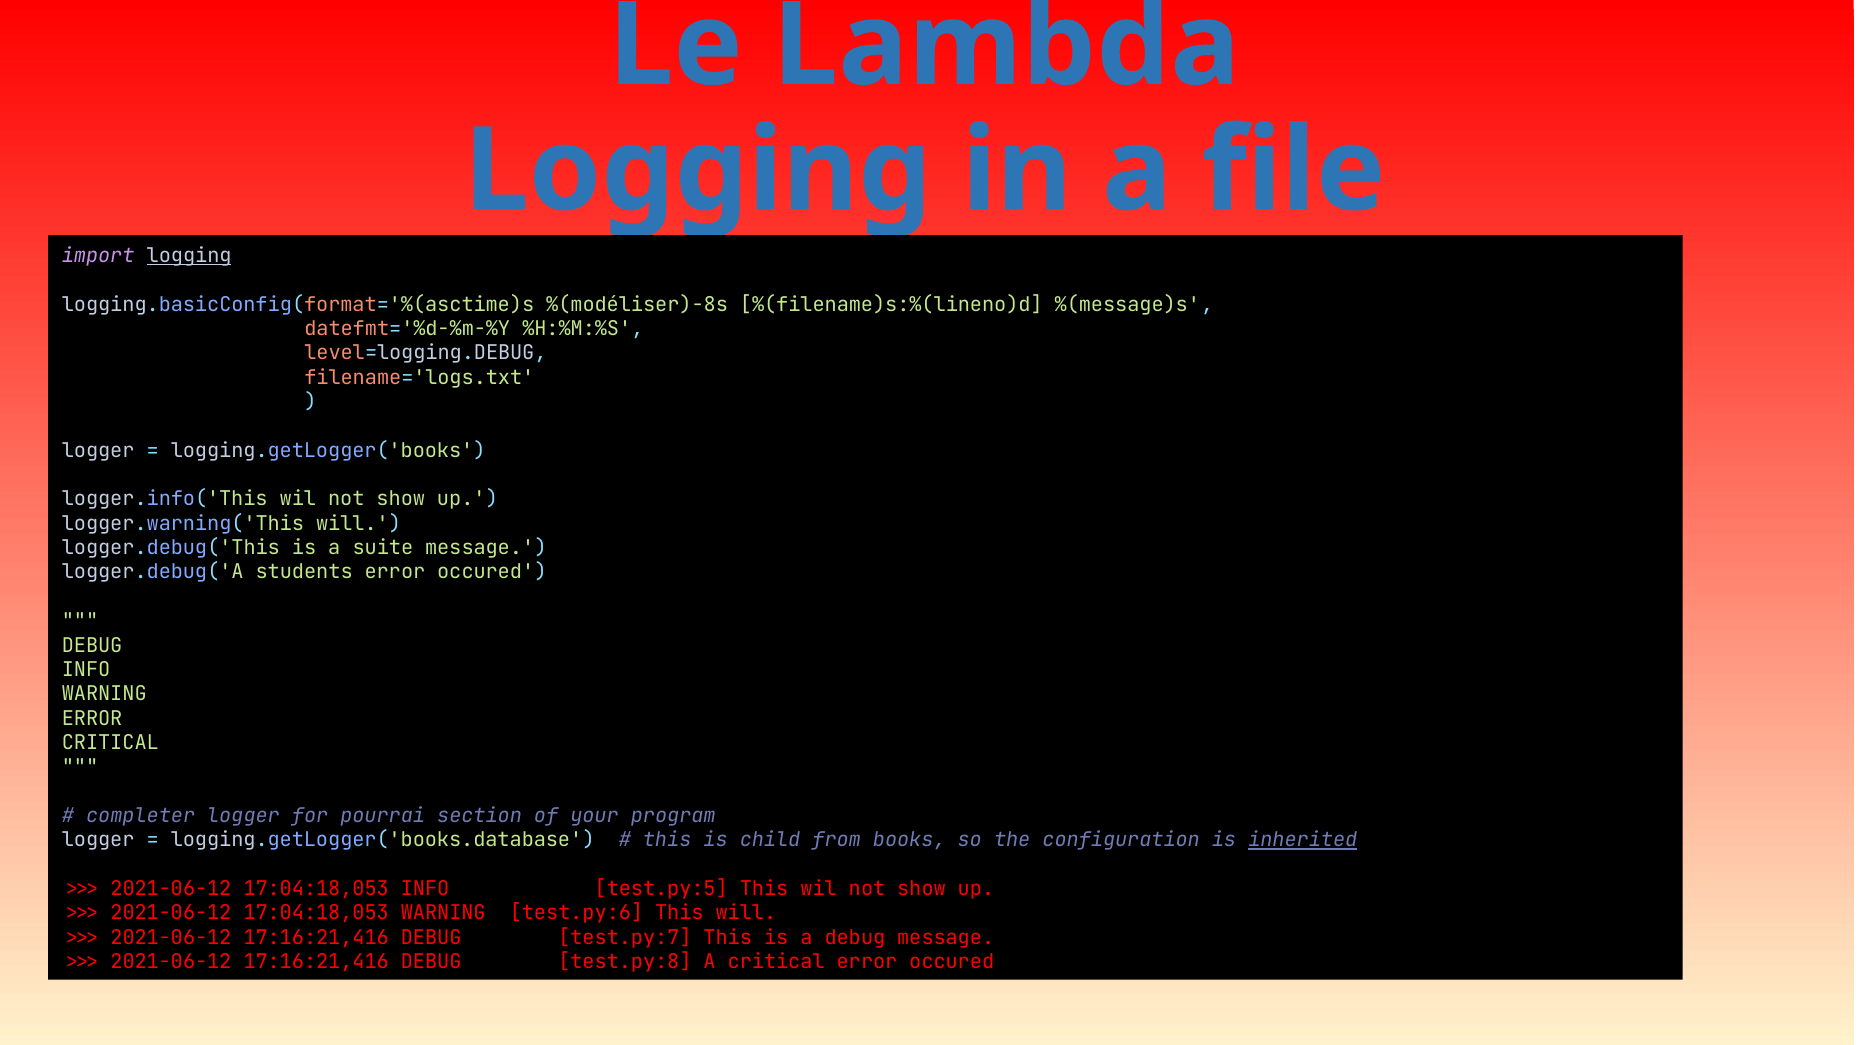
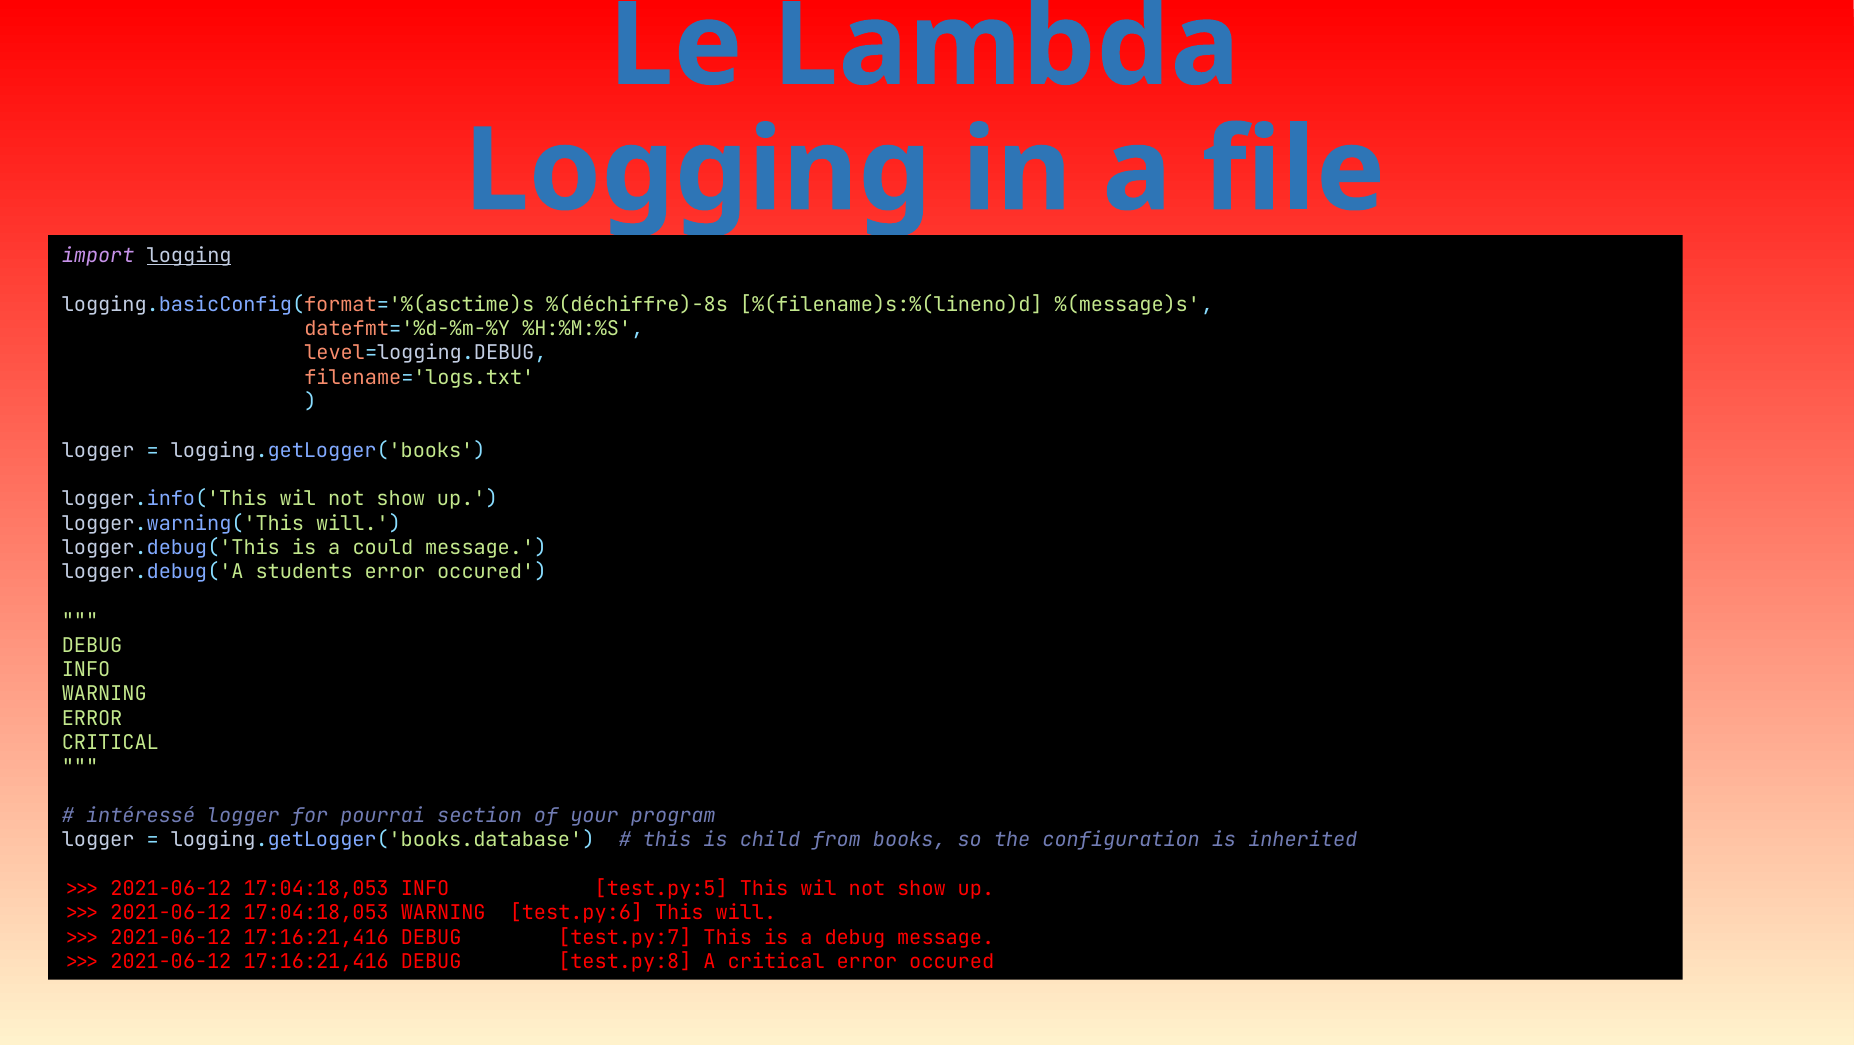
%(modéliser)-8s: %(modéliser)-8s -> %(déchiffre)-8s
suite: suite -> could
completer: completer -> intéressé
inherited underline: present -> none
